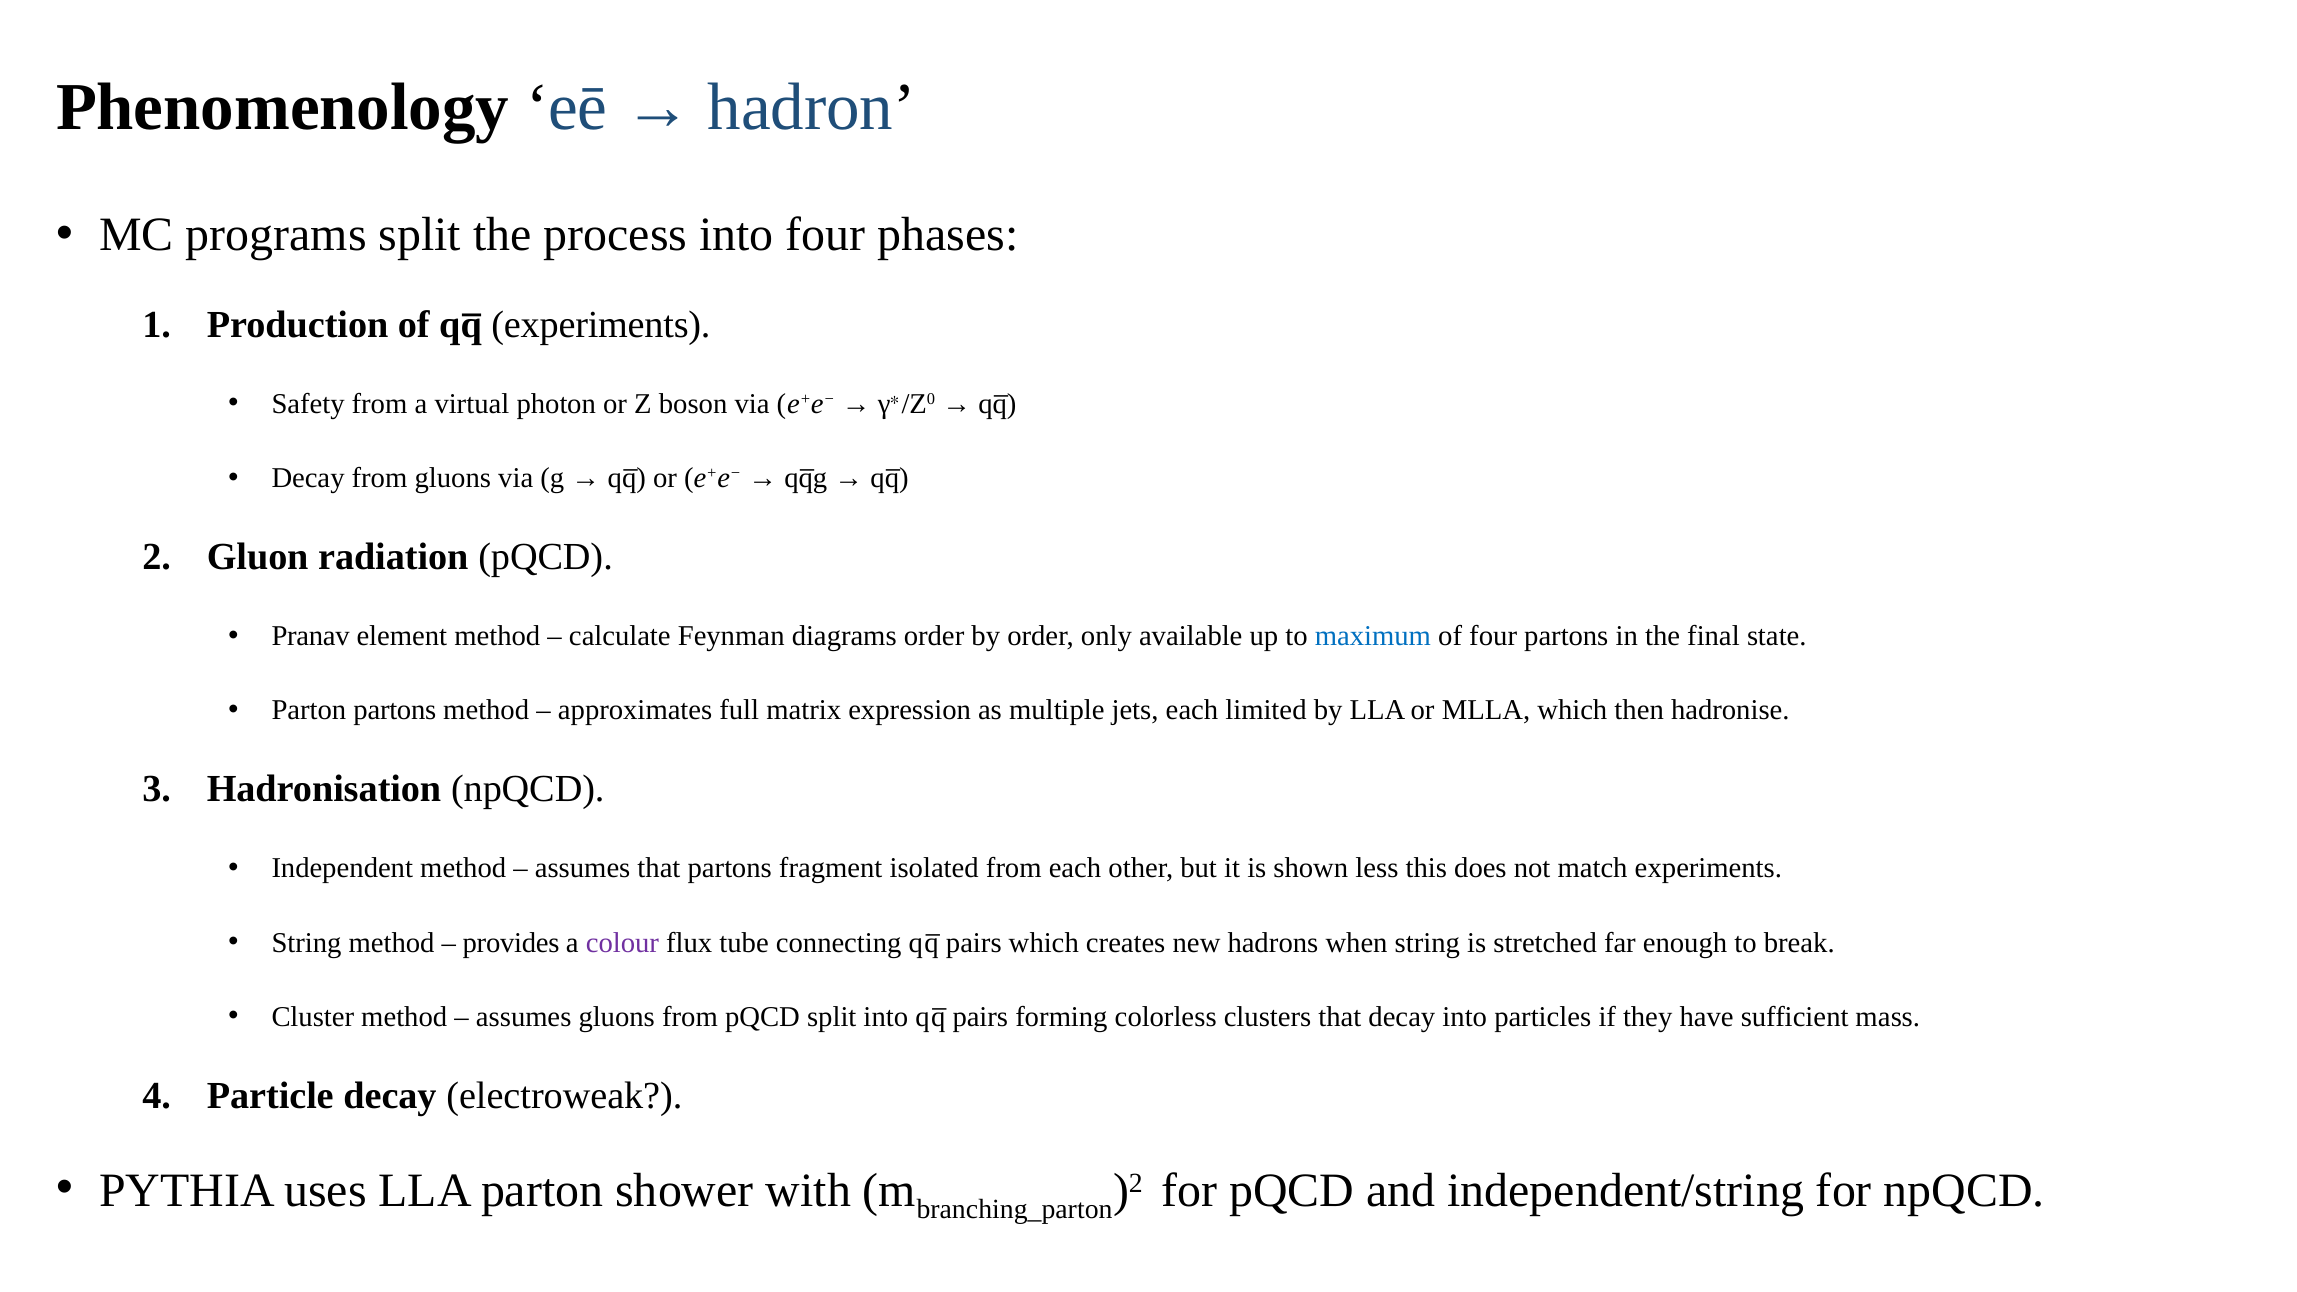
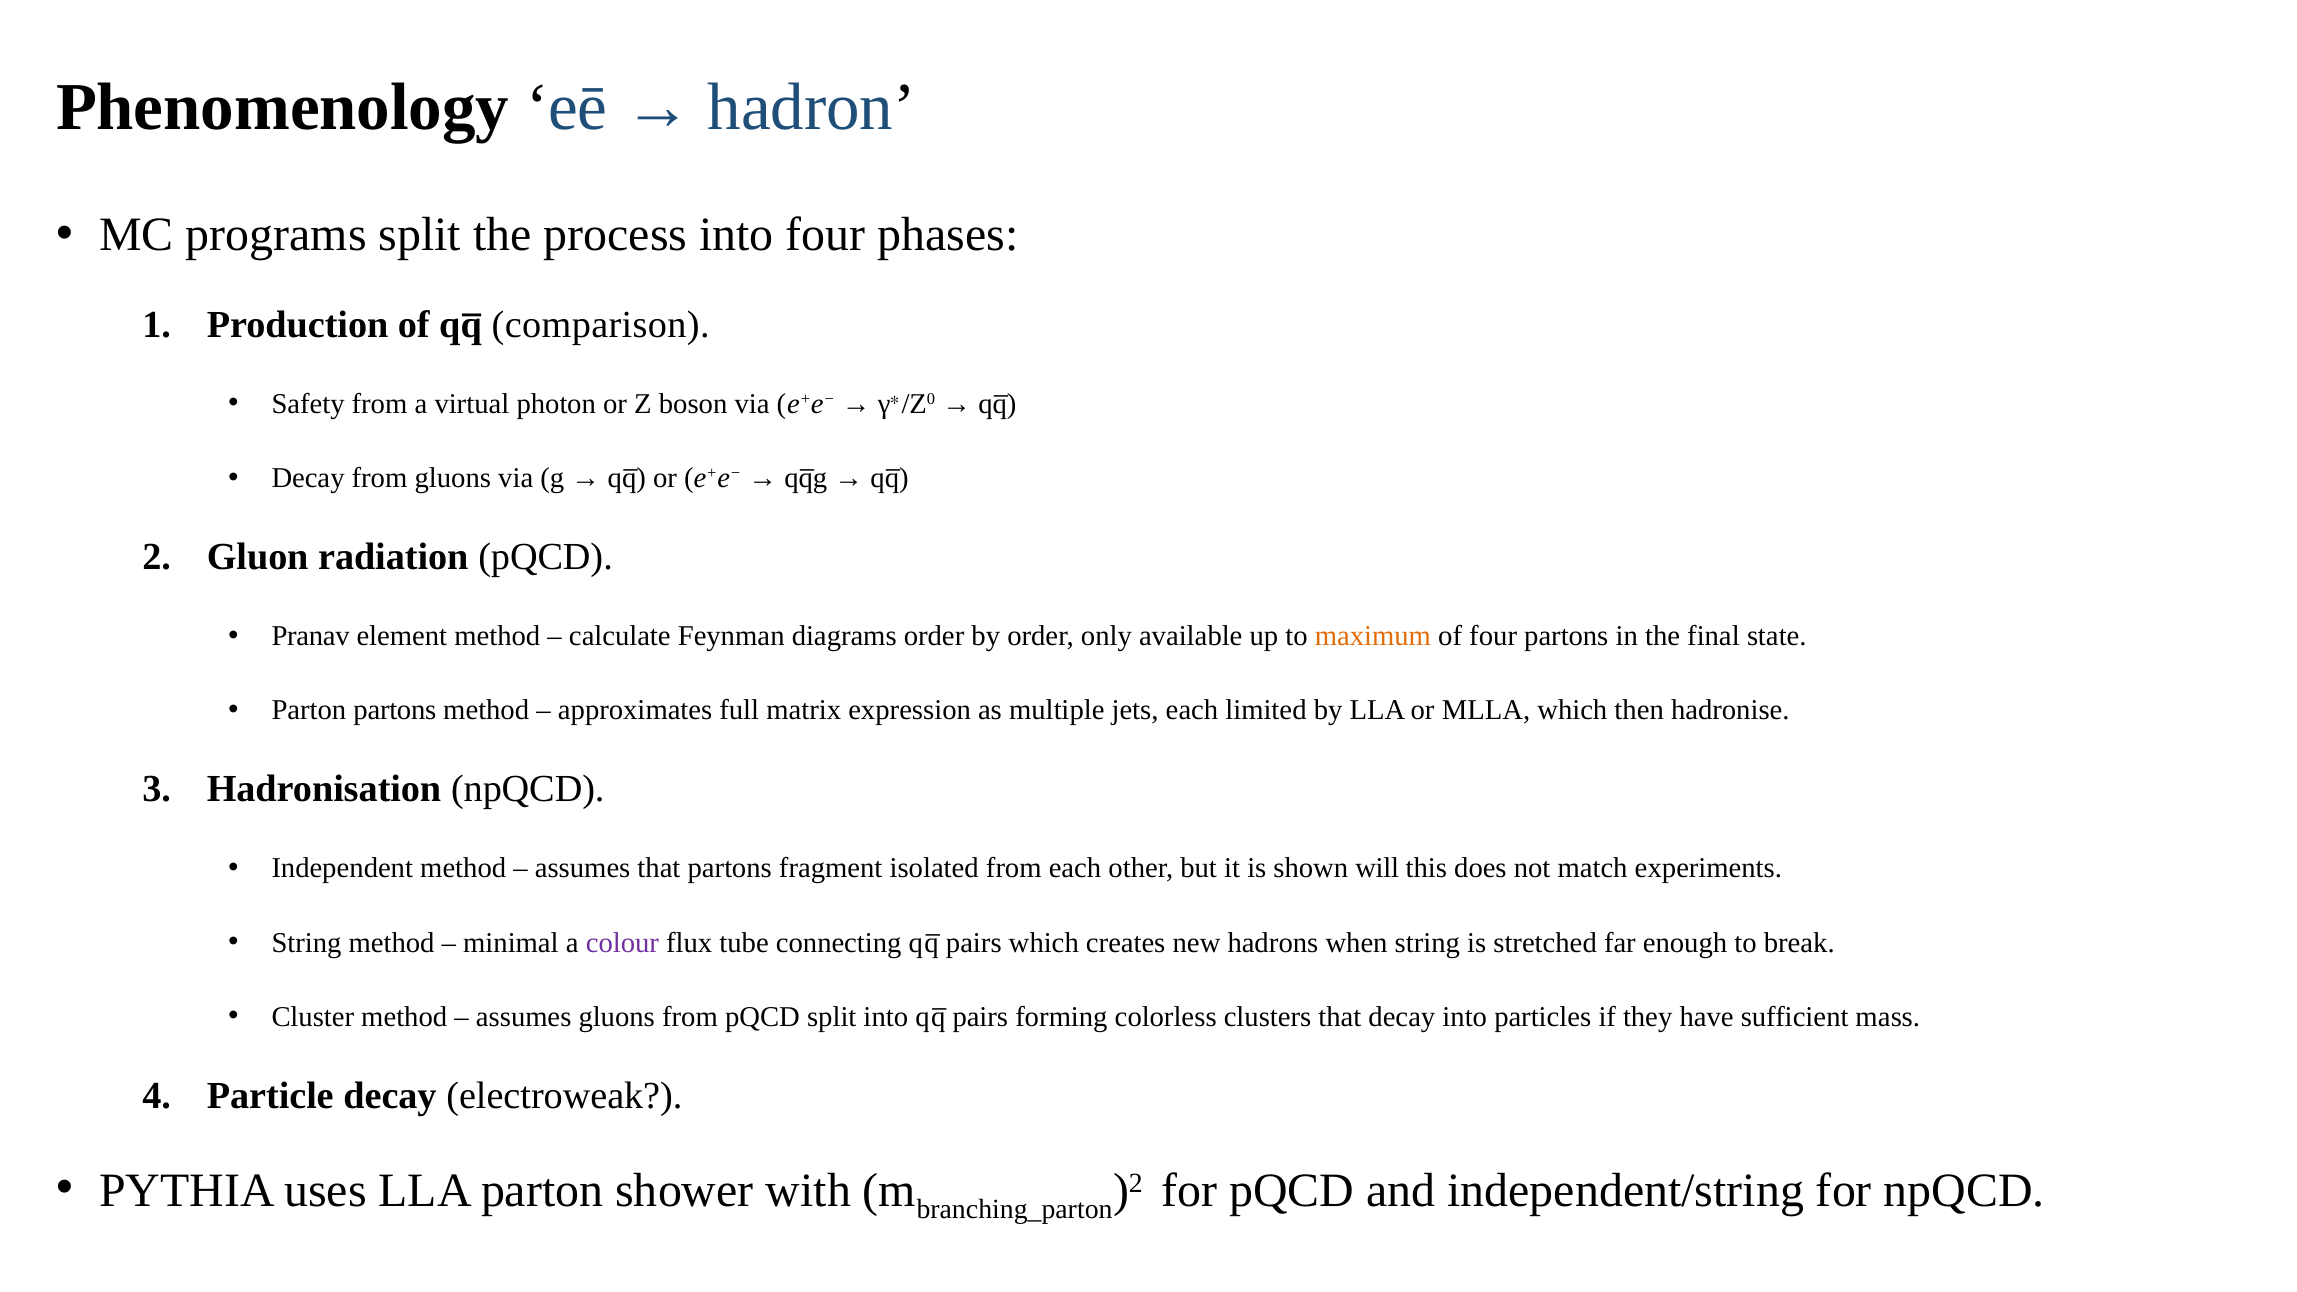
experiments at (601, 324): experiments -> comparison
maximum colour: blue -> orange
less: less -> will
provides: provides -> minimal
